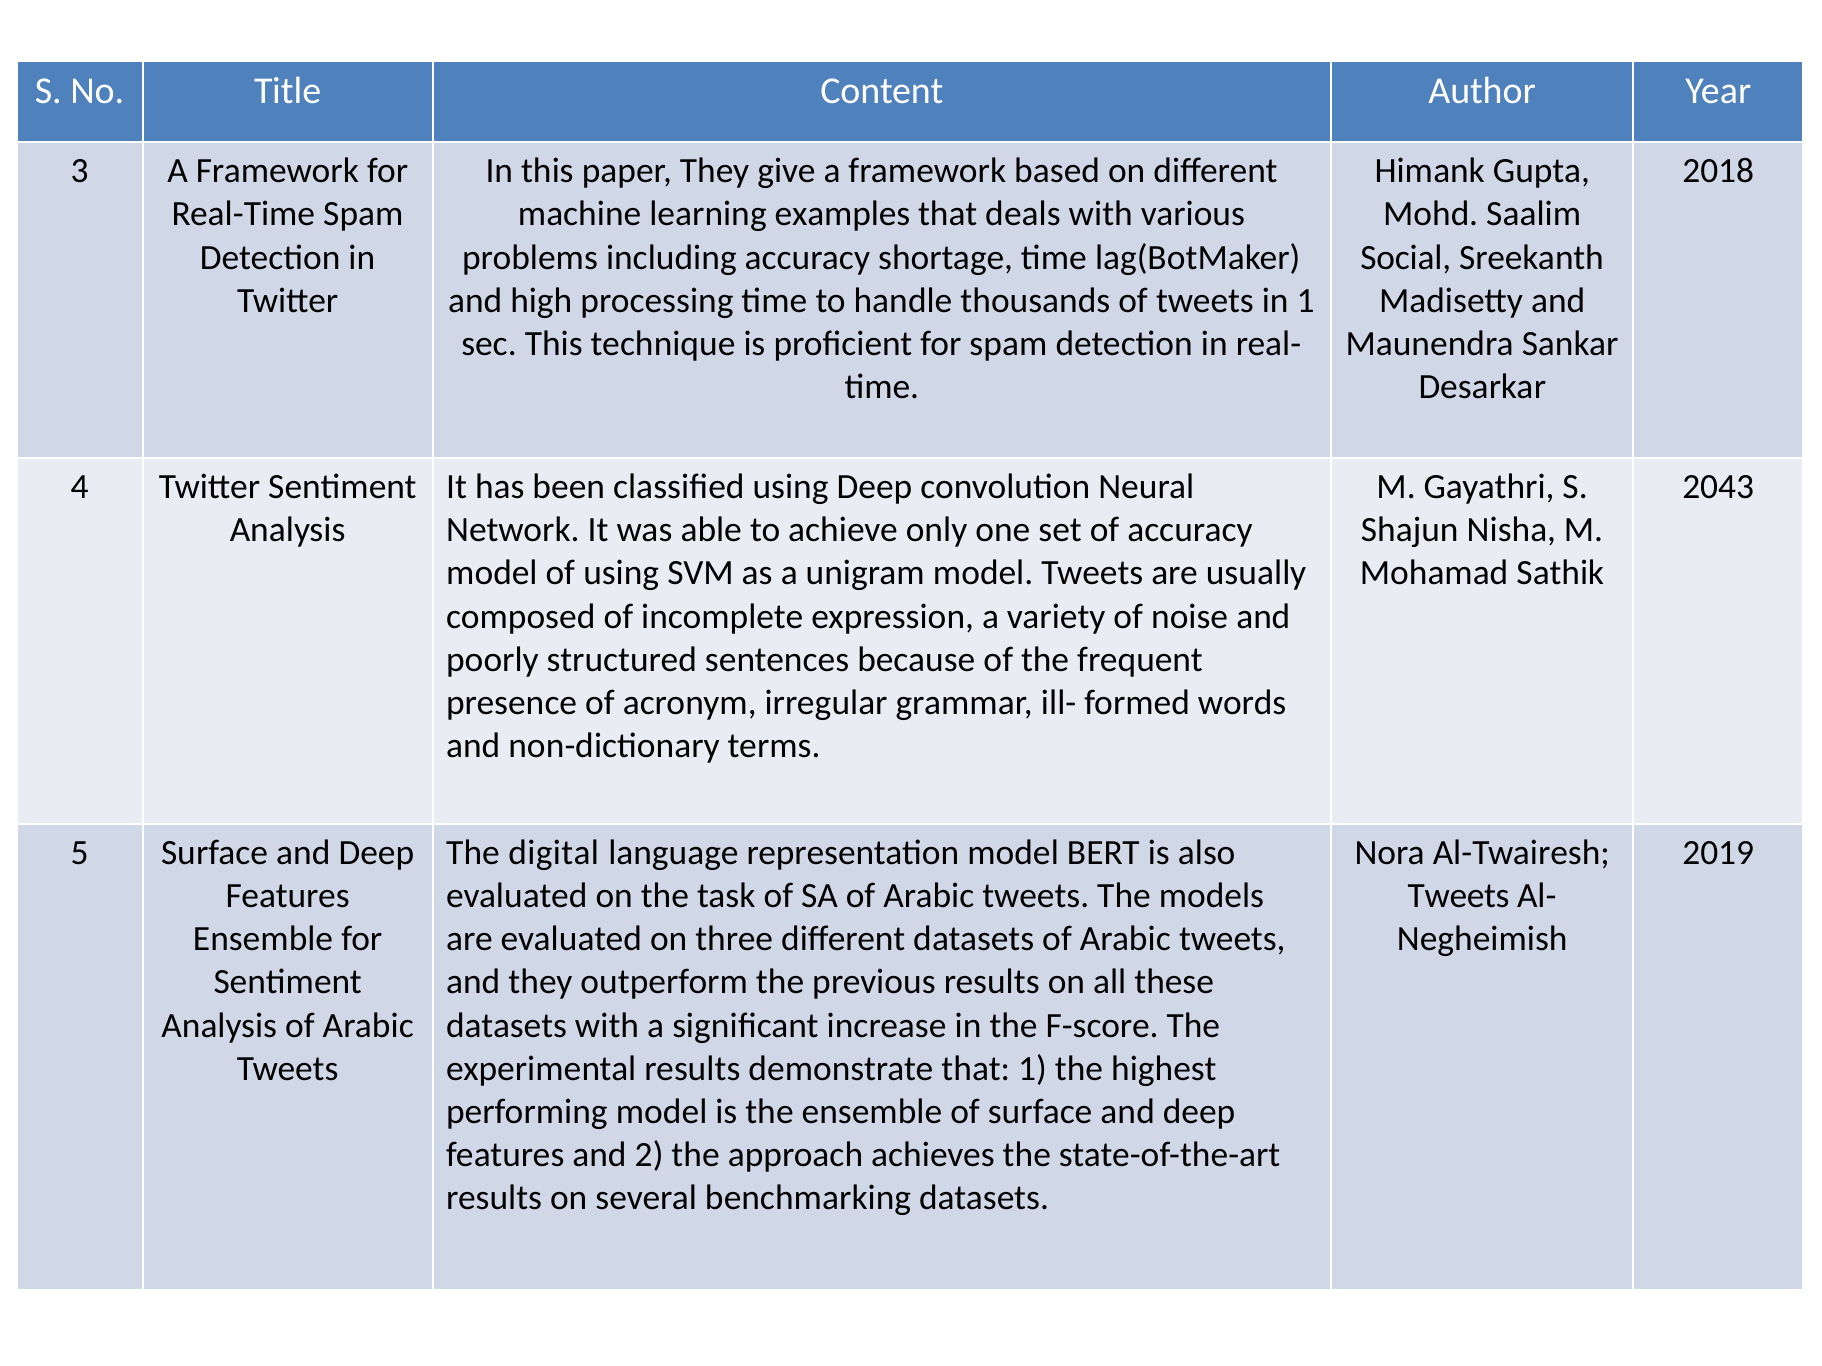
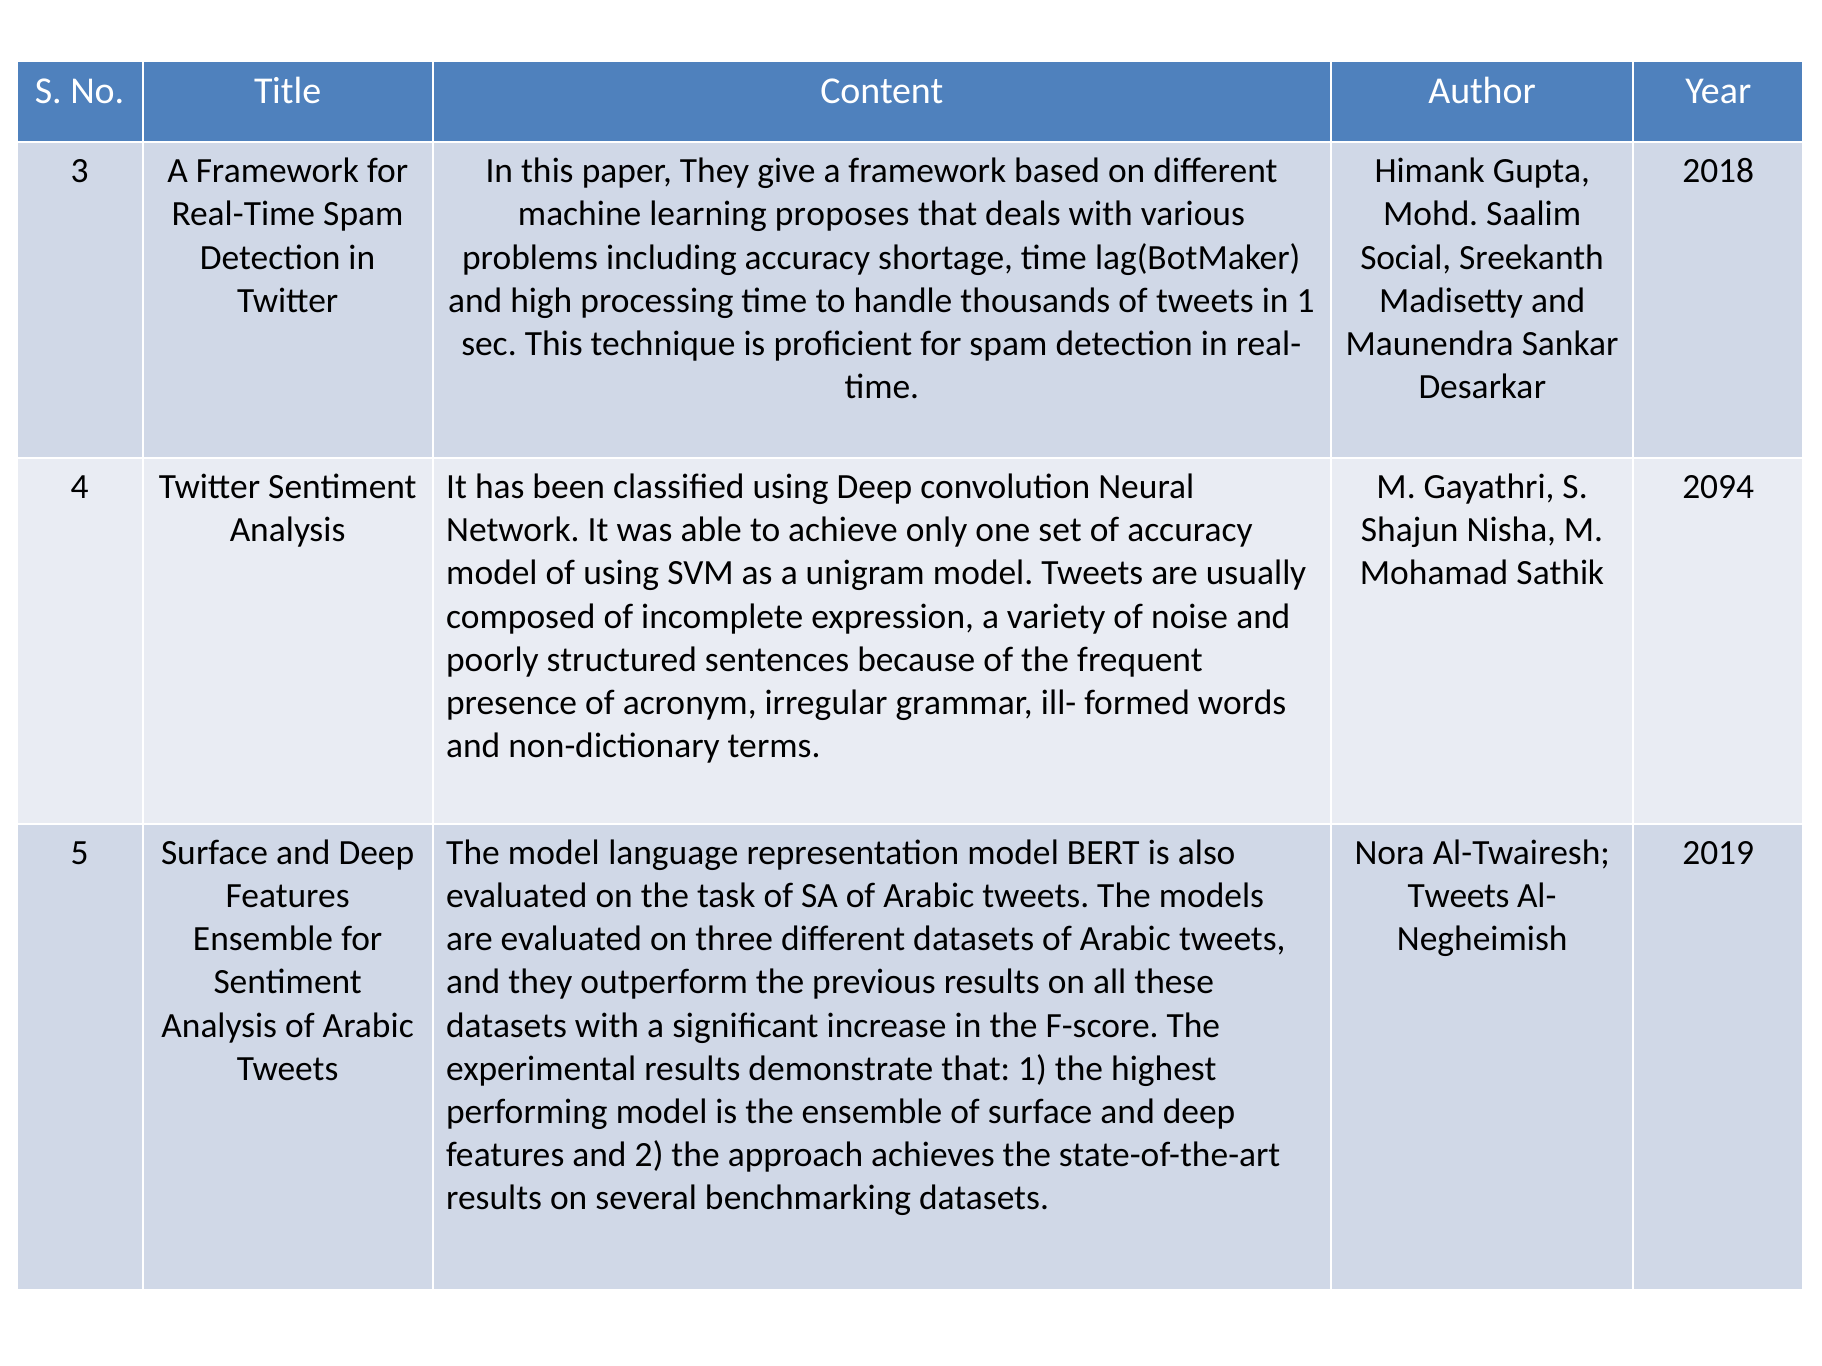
examples: examples -> proposes
2043: 2043 -> 2094
The digital: digital -> model
